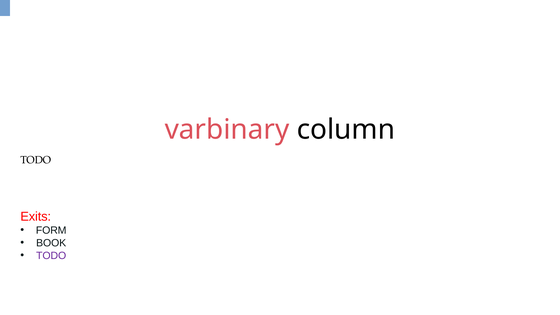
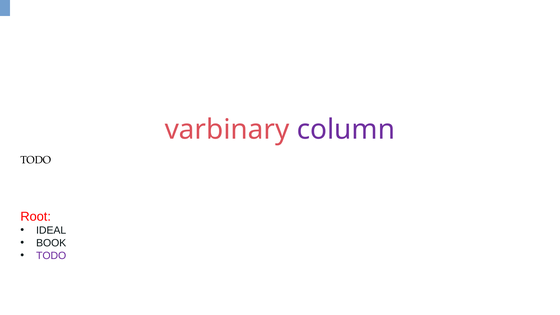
column colour: black -> purple
Exits: Exits -> Root
FORM: FORM -> IDEAL
